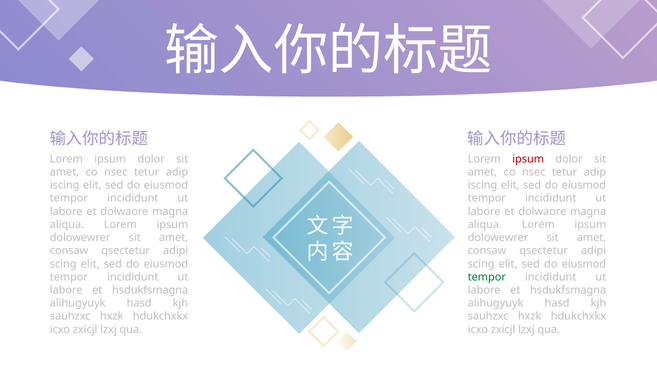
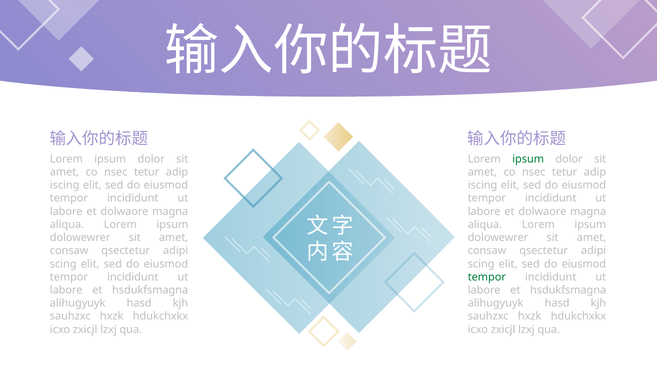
ipsum at (528, 159) colour: red -> green
